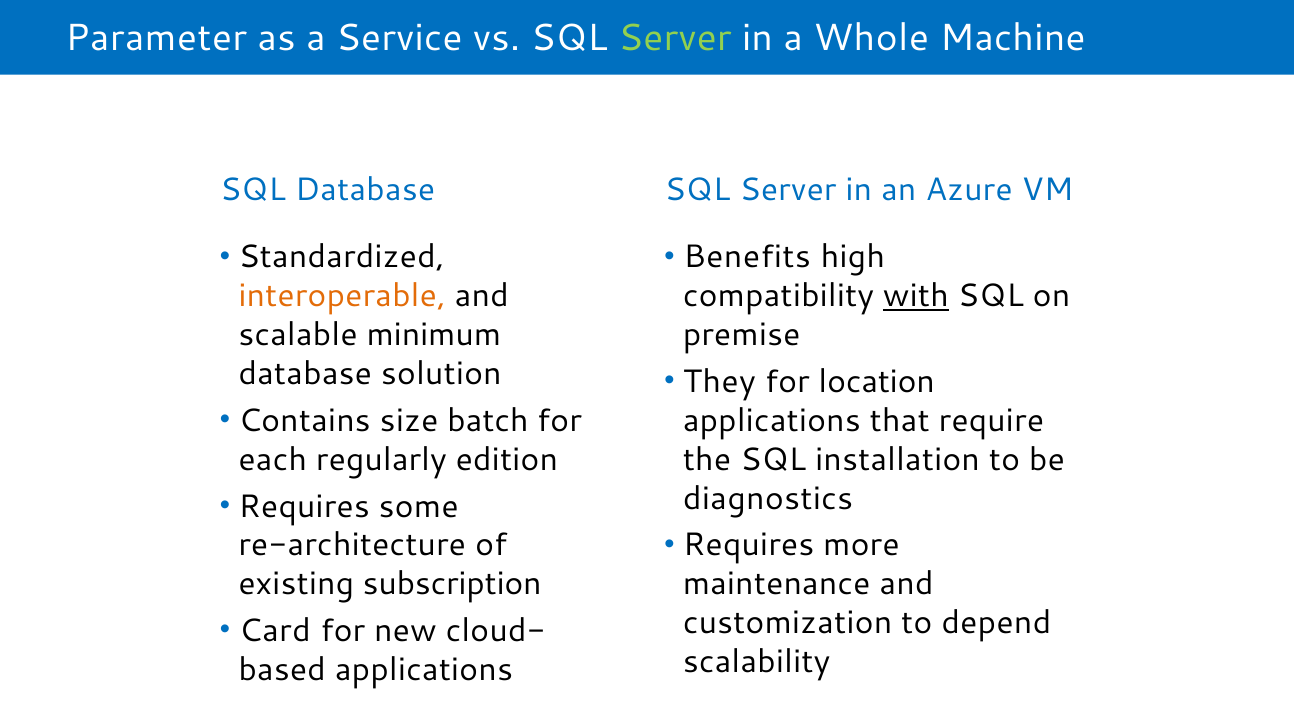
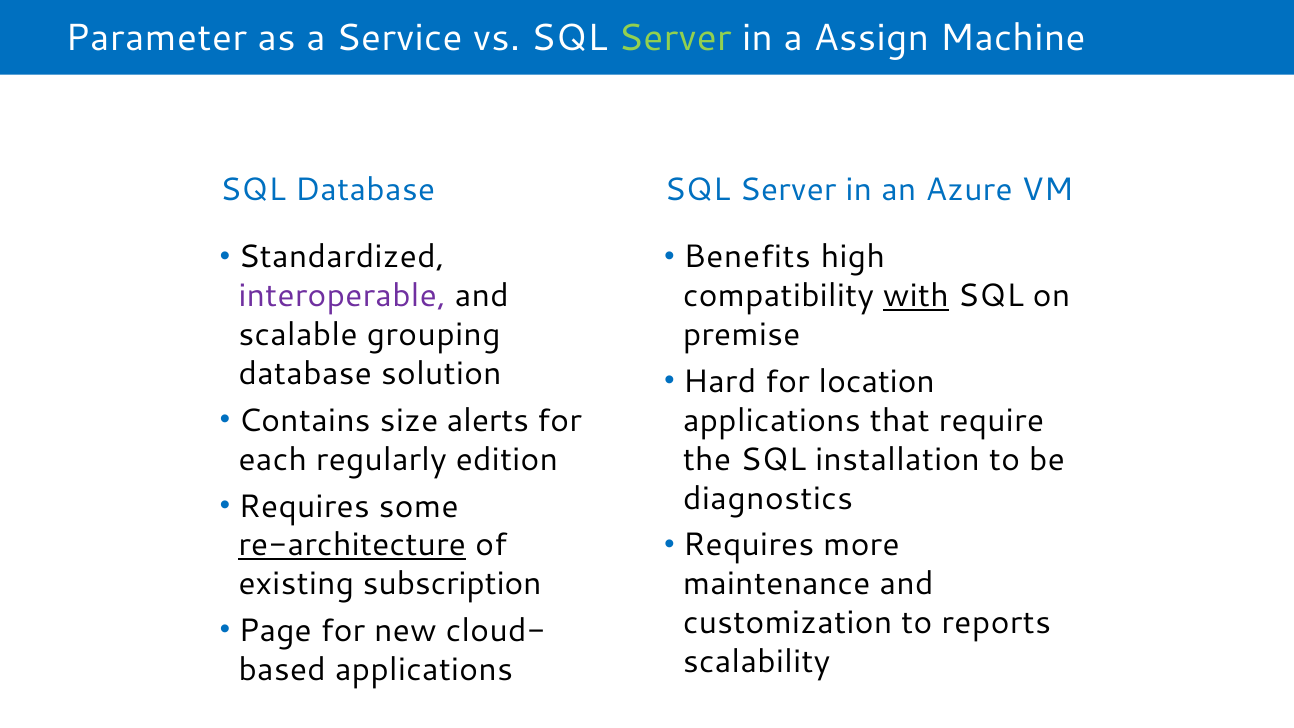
Whole: Whole -> Assign
interoperable colour: orange -> purple
minimum: minimum -> grouping
They: They -> Hard
batch: batch -> alerts
re-architecture underline: none -> present
depend: depend -> reports
Card: Card -> Page
